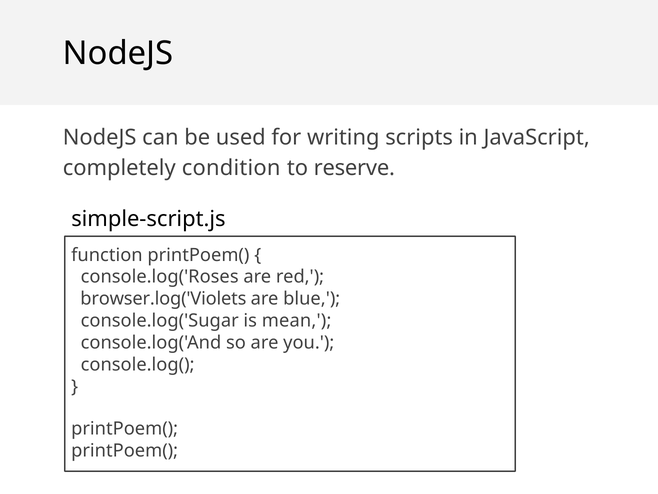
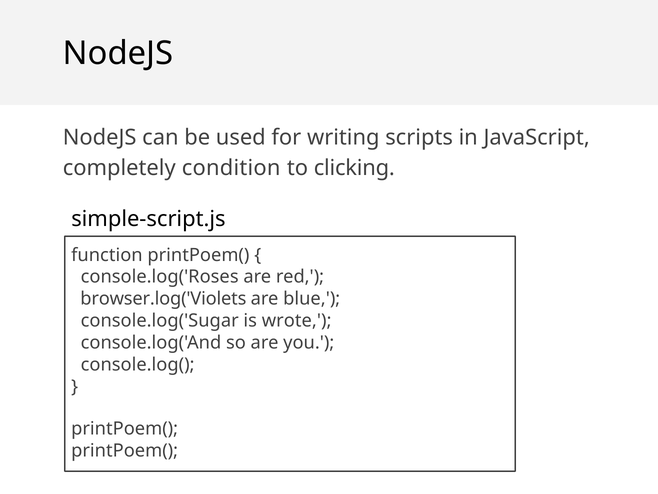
reserve: reserve -> clicking
mean: mean -> wrote
